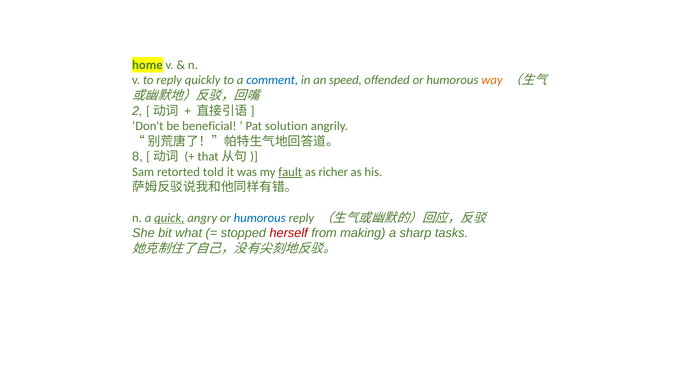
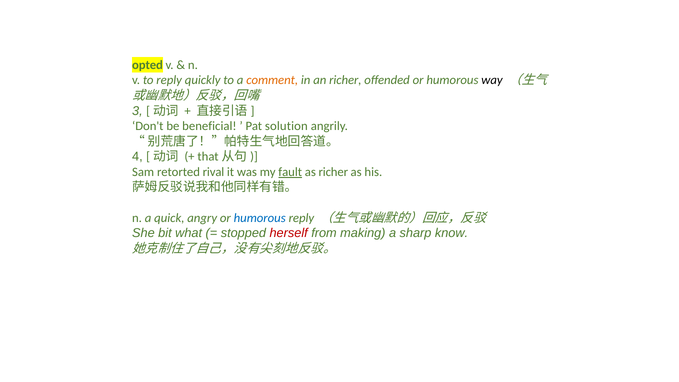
home: home -> opted
comment colour: blue -> orange
an speed: speed -> richer
way colour: orange -> black
2: 2 -> 3
8: 8 -> 4
told: told -> rival
quick underline: present -> none
tasks: tasks -> know
